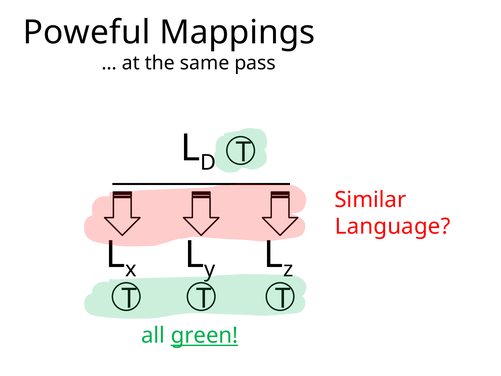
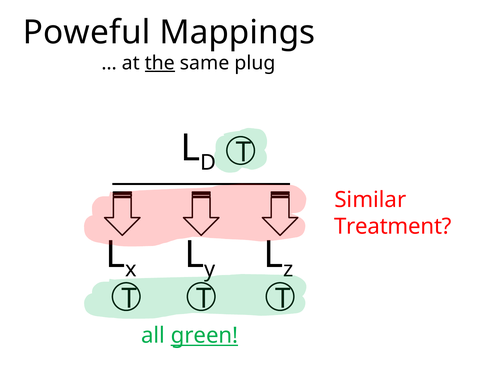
the underline: none -> present
pass: pass -> plug
Language: Language -> Treatment
